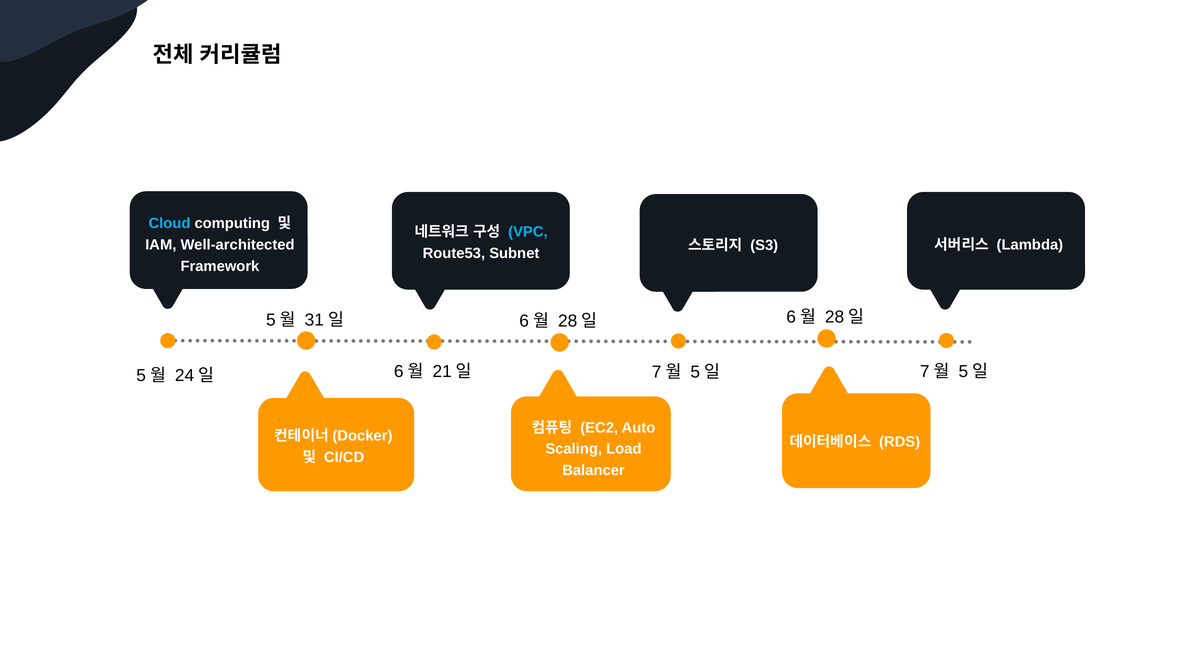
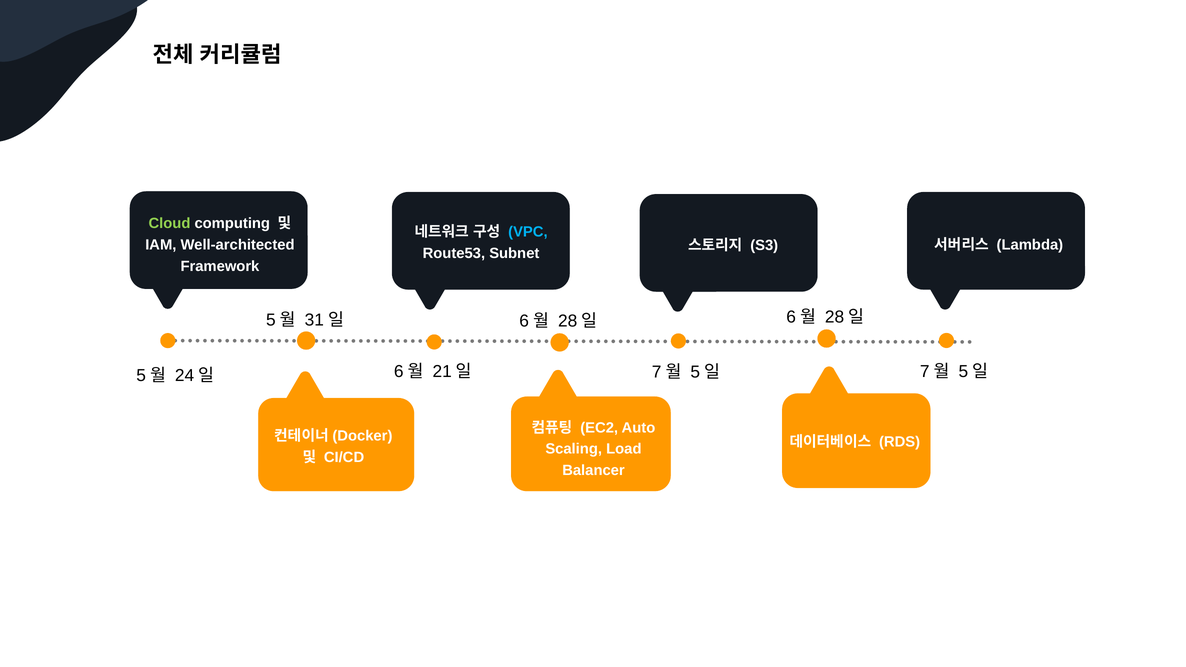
Cloud colour: light blue -> light green
